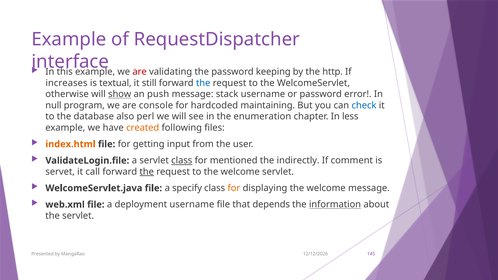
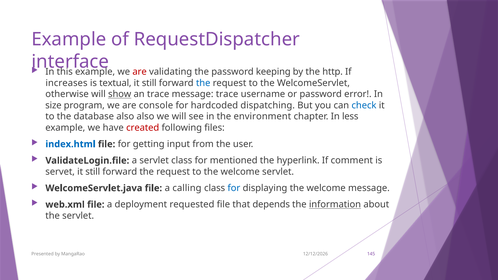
an push: push -> trace
message stack: stack -> trace
null: null -> size
maintaining: maintaining -> dispatching
also perl: perl -> also
enumeration: enumeration -> environment
created colour: orange -> red
index.html colour: orange -> blue
class at (182, 161) underline: present -> none
indirectly: indirectly -> hyperlink
servet it call: call -> still
the at (147, 172) underline: present -> none
specify: specify -> calling
for at (234, 188) colour: orange -> blue
deployment username: username -> requested
